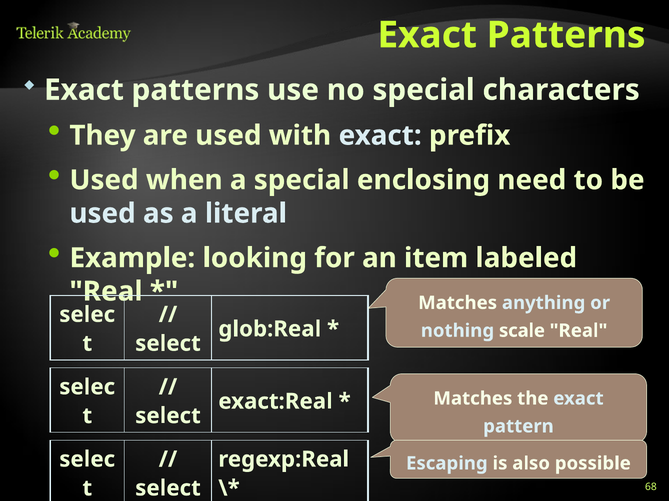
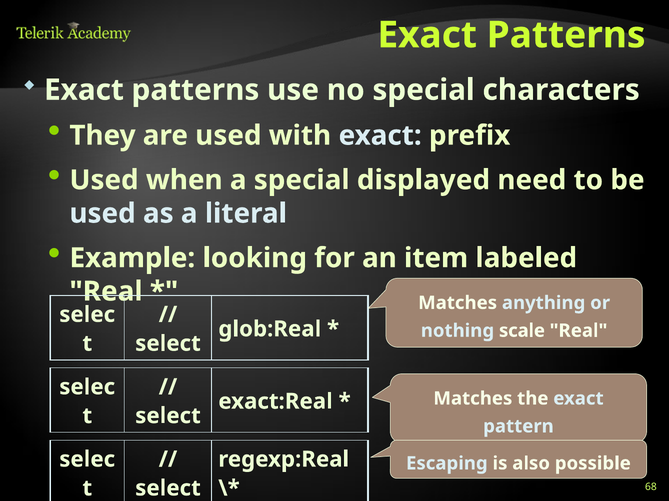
enclosing: enclosing -> displayed
